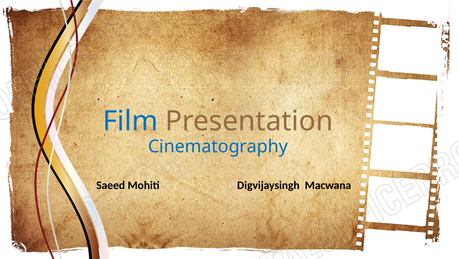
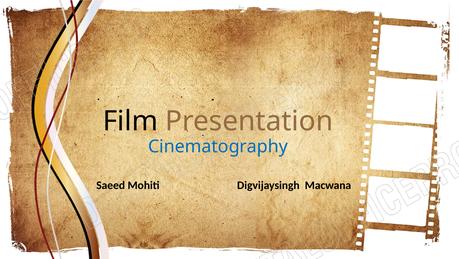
Film colour: blue -> black
